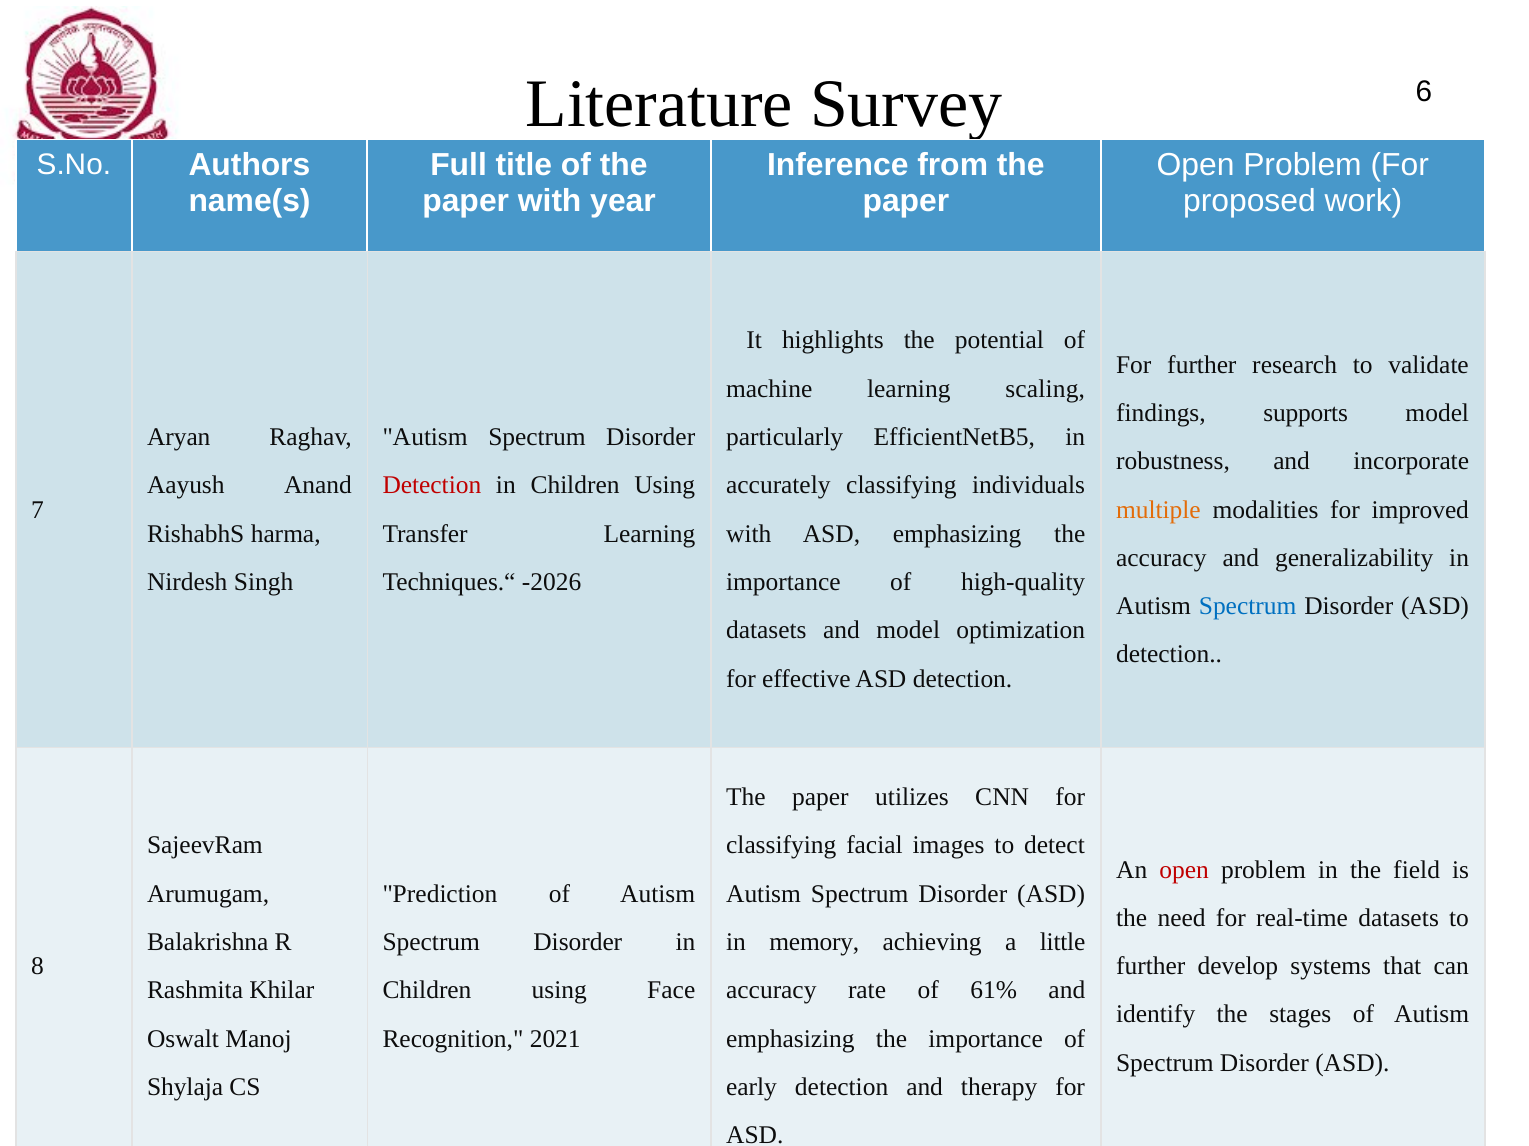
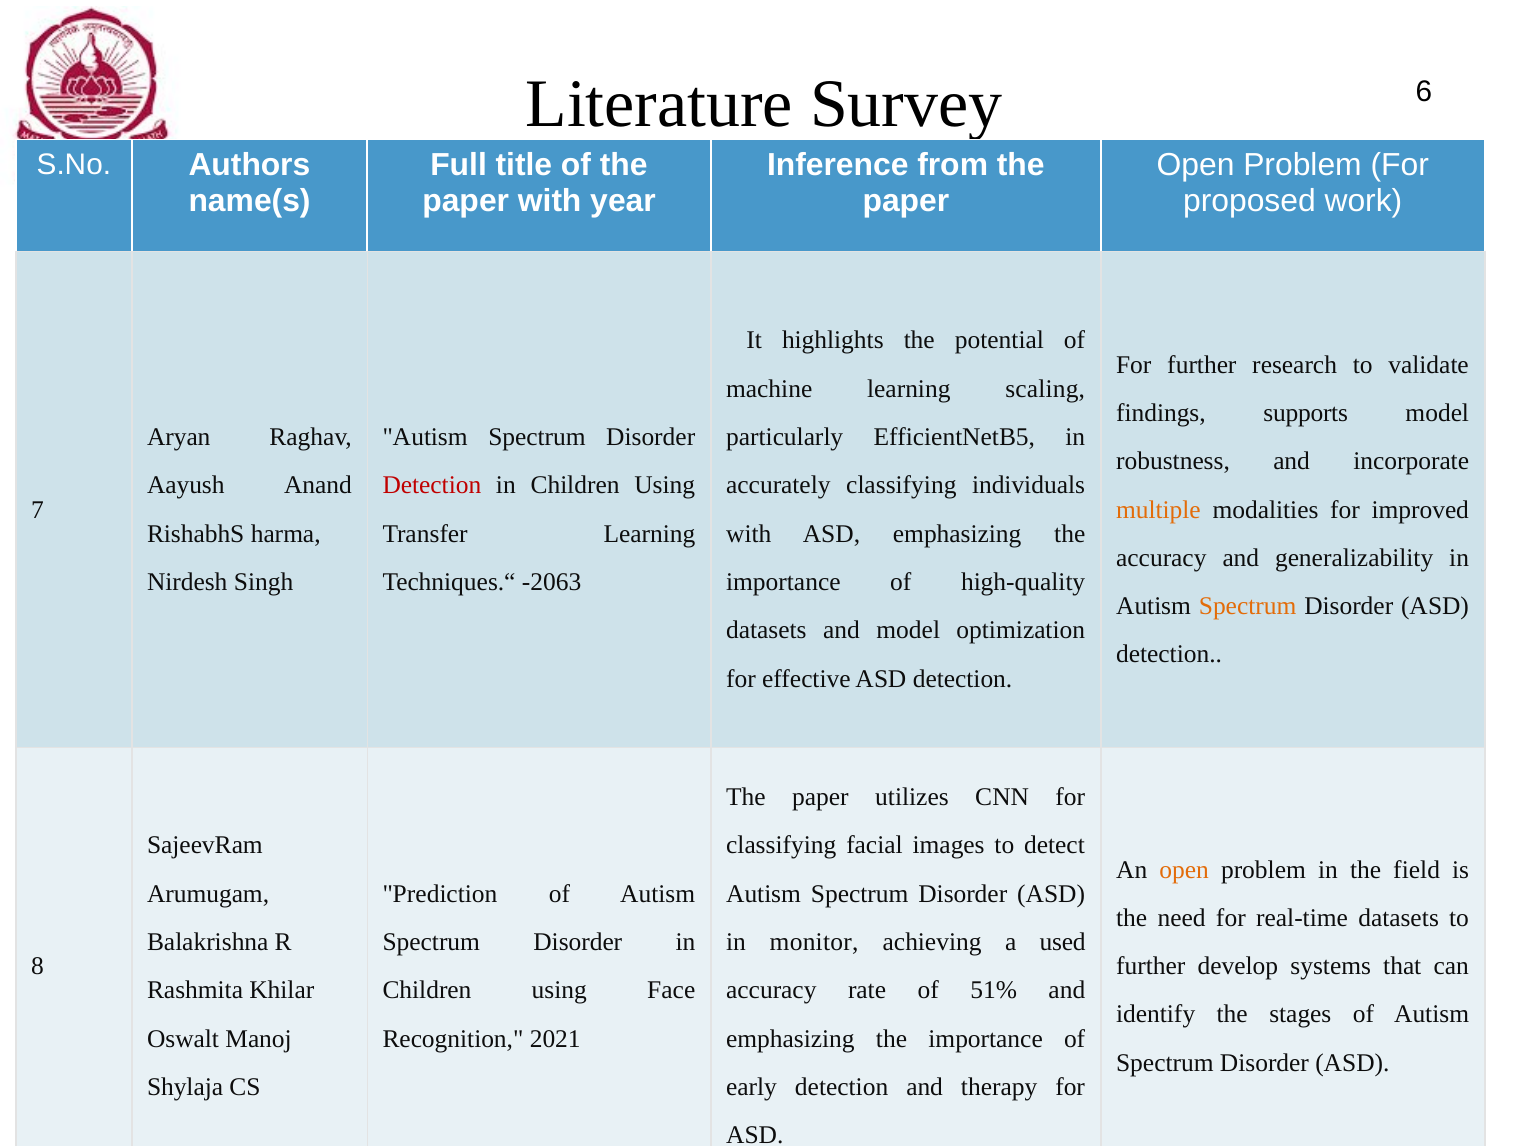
-2026: -2026 -> -2063
Spectrum at (1248, 607) colour: blue -> orange
open at (1184, 870) colour: red -> orange
memory: memory -> monitor
little: little -> used
61%: 61% -> 51%
